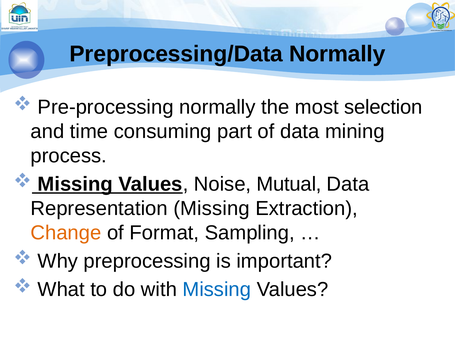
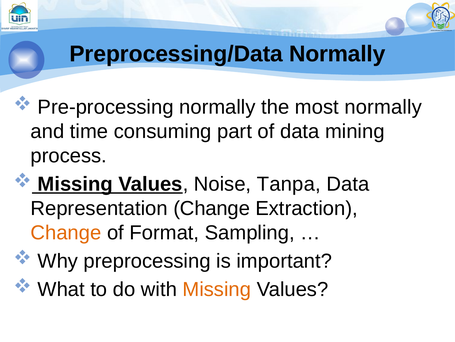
most selection: selection -> normally
Mutual: Mutual -> Tanpa
Representation Missing: Missing -> Change
Missing at (217, 289) colour: blue -> orange
